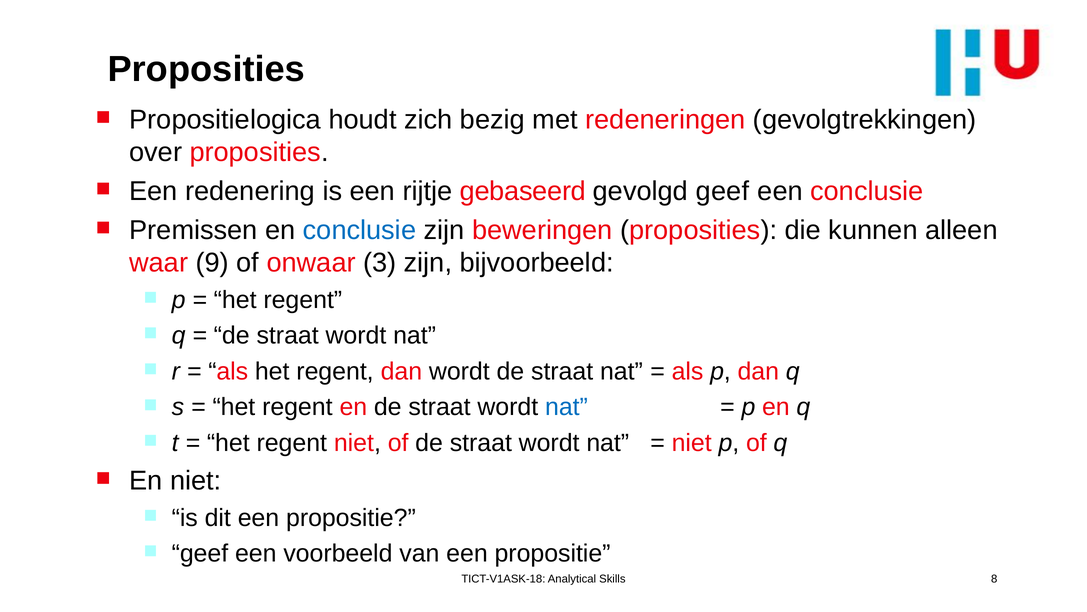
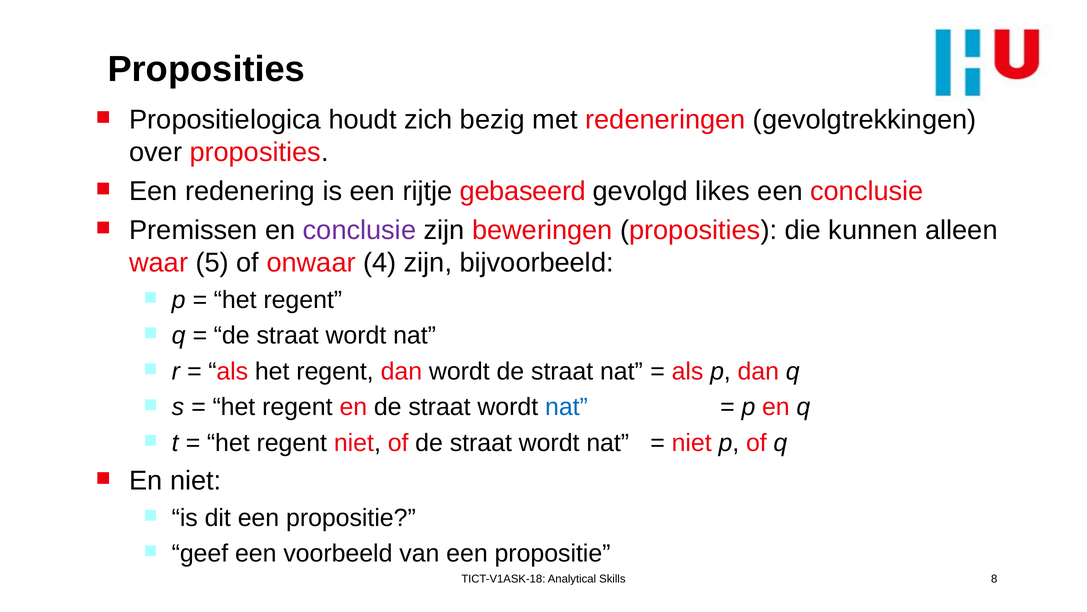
gevolgd geef: geef -> likes
conclusie at (360, 230) colour: blue -> purple
9: 9 -> 5
3: 3 -> 4
